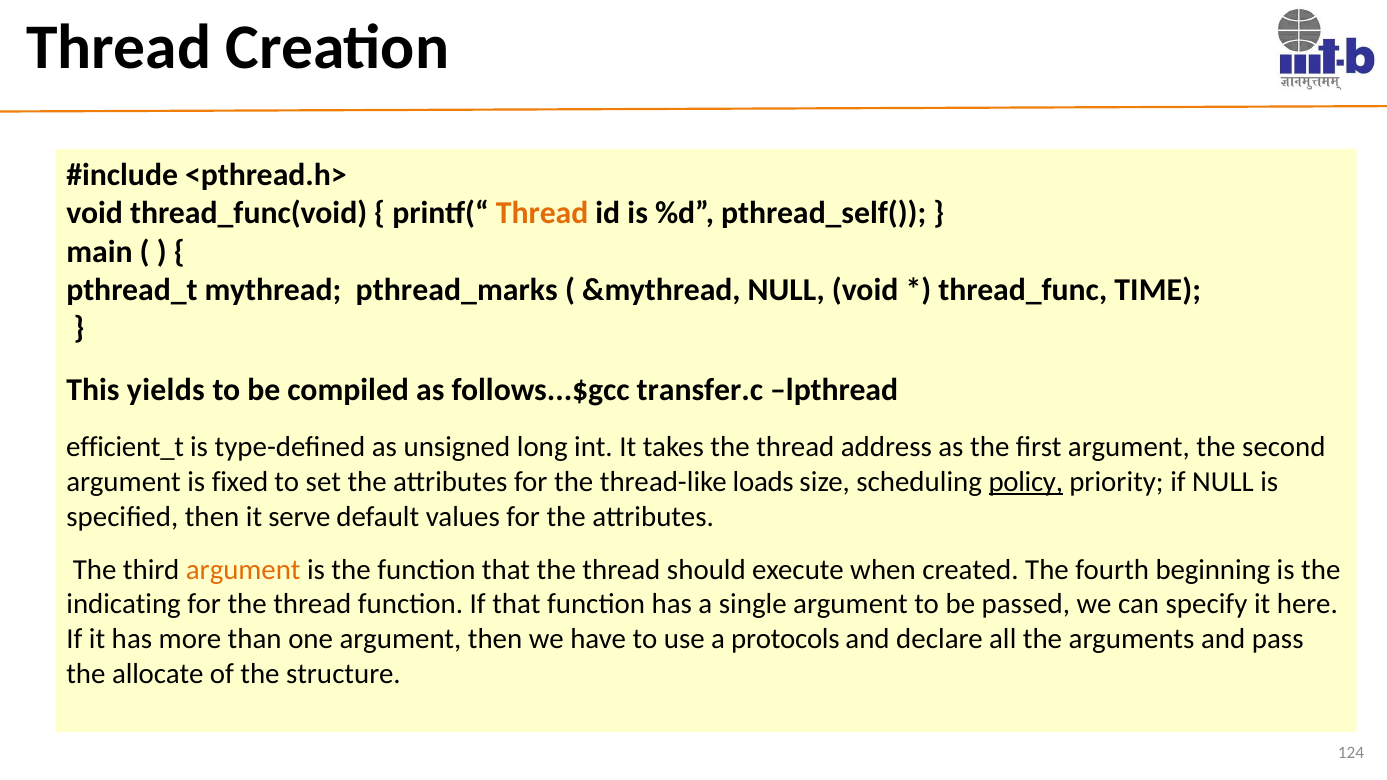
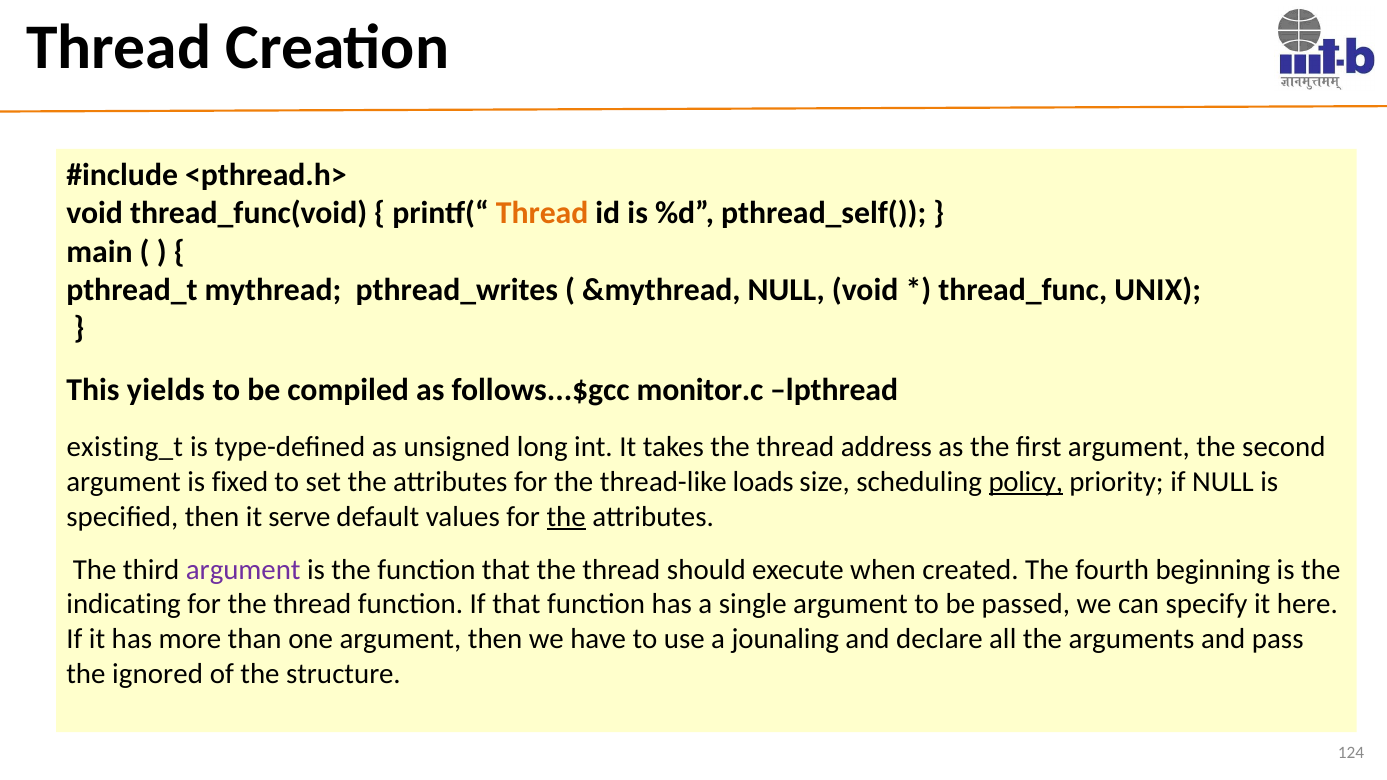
pthread_marks: pthread_marks -> pthread_writes
TIME: TIME -> UNIX
transfer.c: transfer.c -> monitor.c
efficient_t: efficient_t -> existing_t
the at (566, 517) underline: none -> present
argument at (243, 570) colour: orange -> purple
protocols: protocols -> jounaling
allocate: allocate -> ignored
